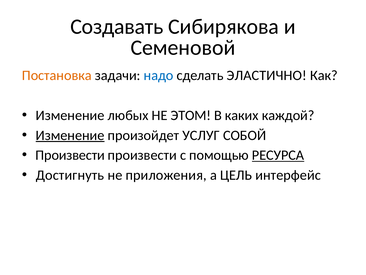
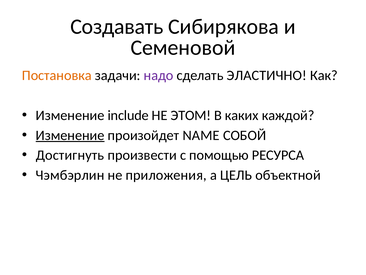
надо colour: blue -> purple
любых: любых -> include
УСЛУГ: УСЛУГ -> NAME
Произвести at (70, 155): Произвести -> Достигнуть
РЕСУРСА underline: present -> none
Достигнуть: Достигнуть -> Чэмбэрлин
интерфейс: интерфейс -> объектной
